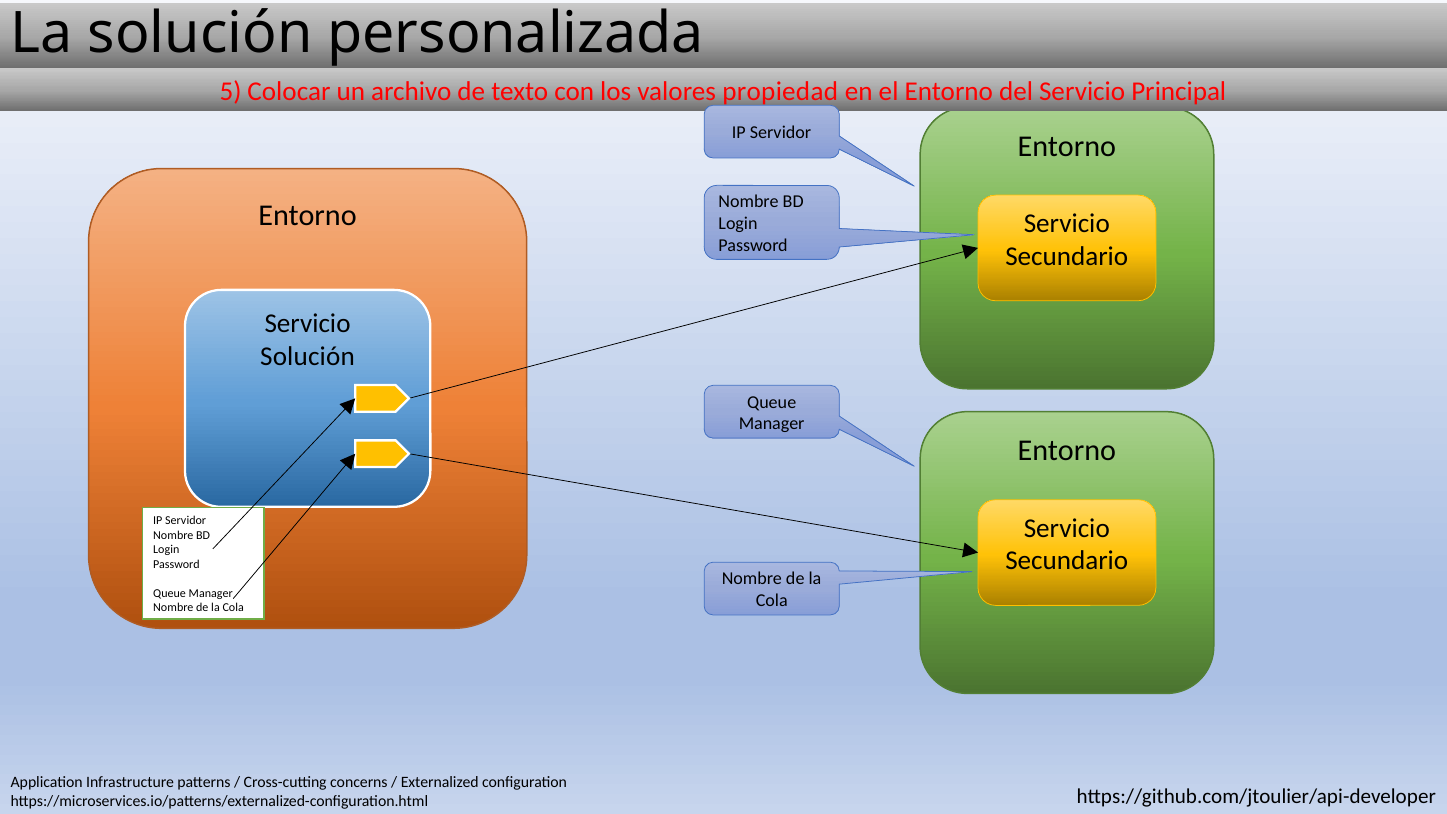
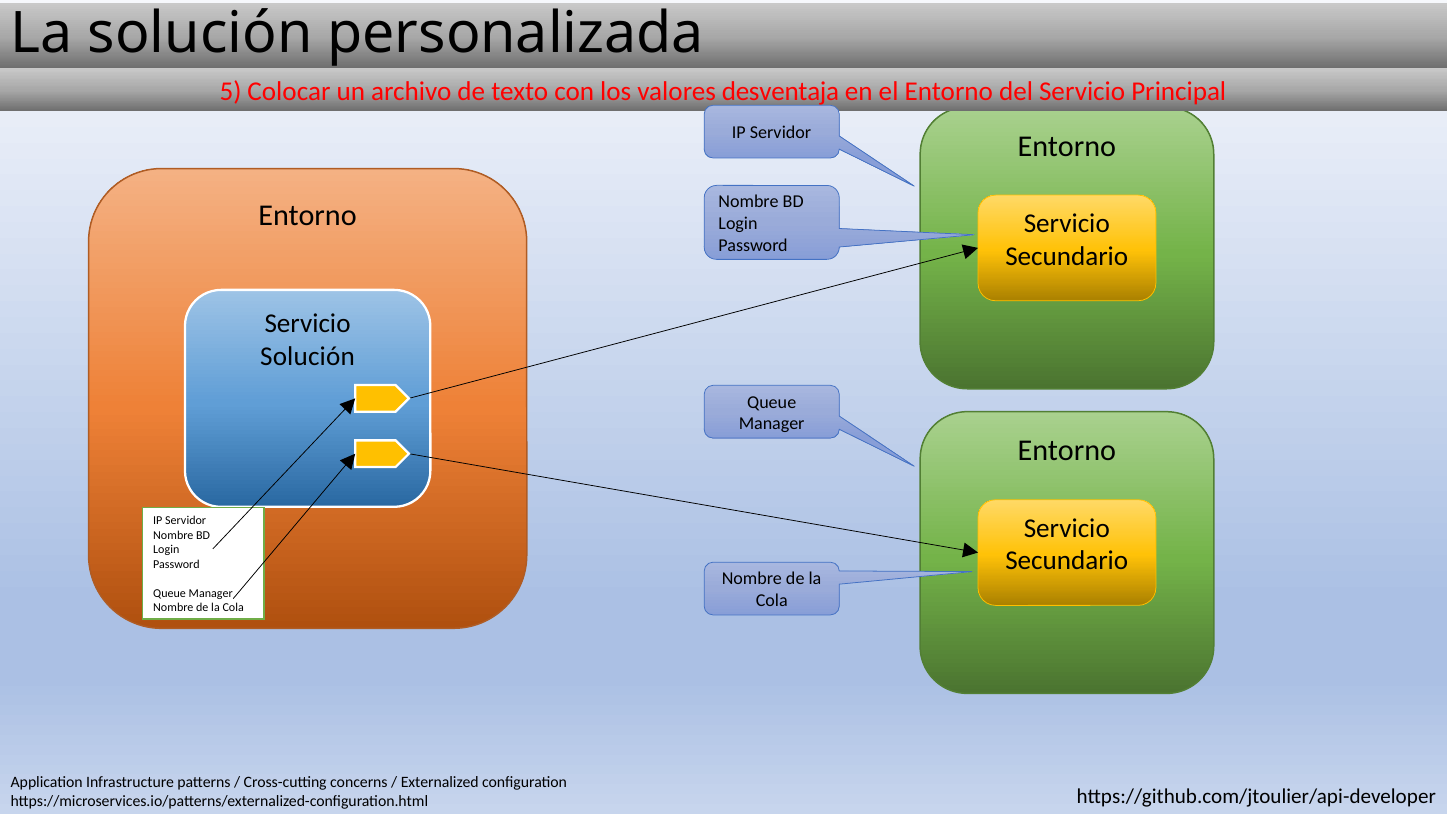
propiedad: propiedad -> desventaja
